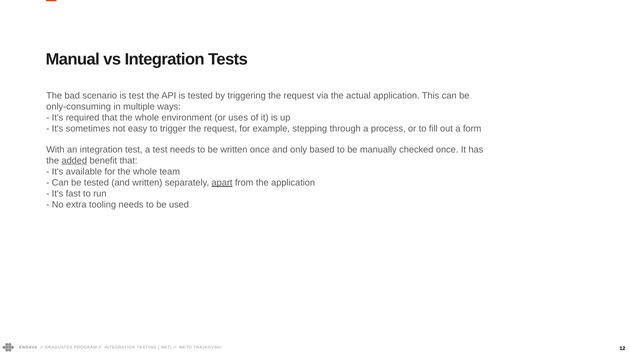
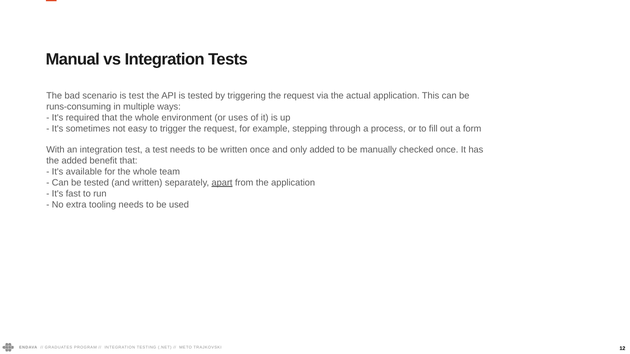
only-consuming: only-consuming -> runs-consuming
only based: based -> added
added at (74, 161) underline: present -> none
